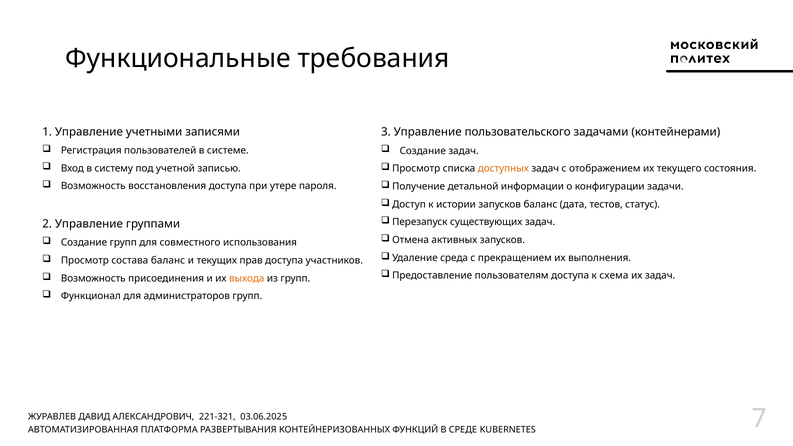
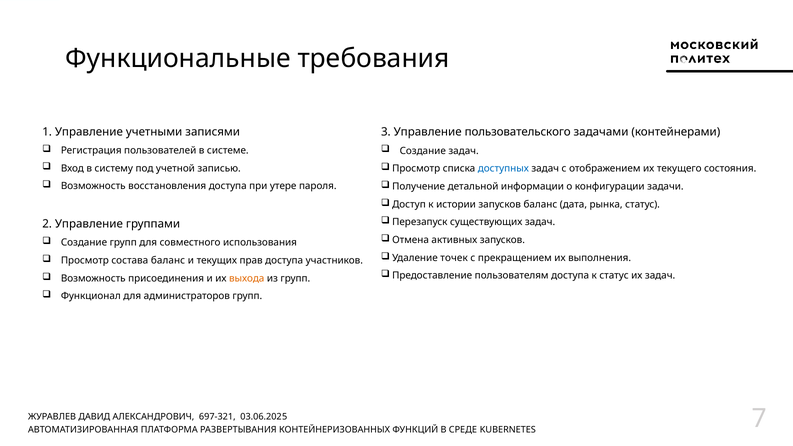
доступных colour: orange -> blue
тестов: тестов -> рынка
среда: среда -> точек
к схема: схема -> статус
221-321: 221-321 -> 697-321
